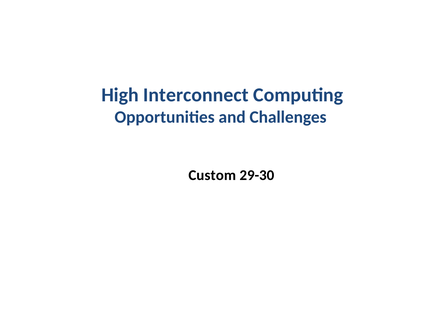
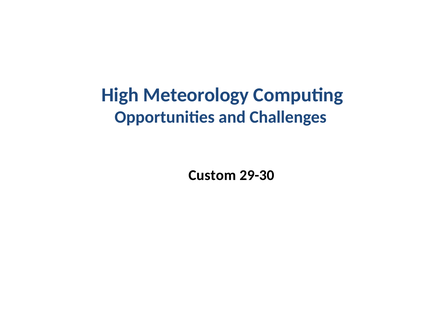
Interconnect: Interconnect -> Meteorology
